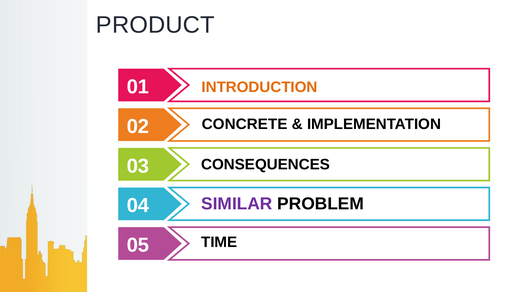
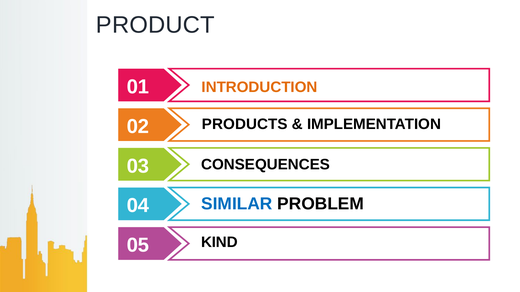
CONCRETE: CONCRETE -> PRODUCTS
SIMILAR colour: purple -> blue
TIME: TIME -> KIND
